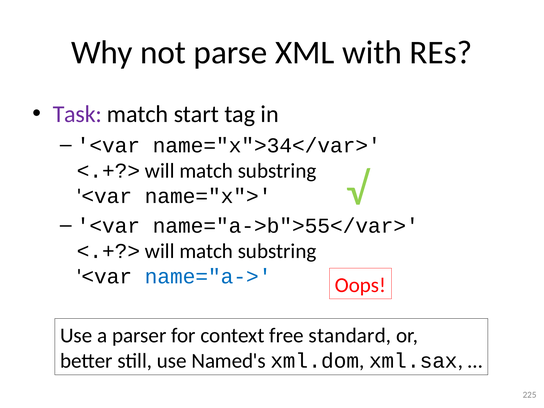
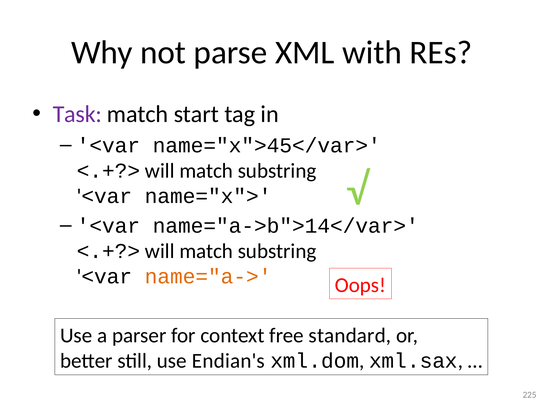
name="x">34</var>: name="x">34</var> -> name="x">45</var>
name="a->b">55</var>: name="a->b">55</var> -> name="a->b">14</var>
name="a-> colour: blue -> orange
Named's: Named's -> Endian's
